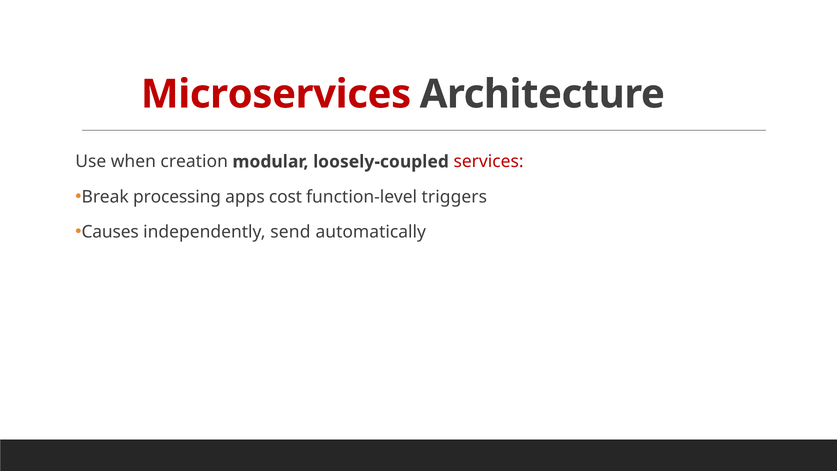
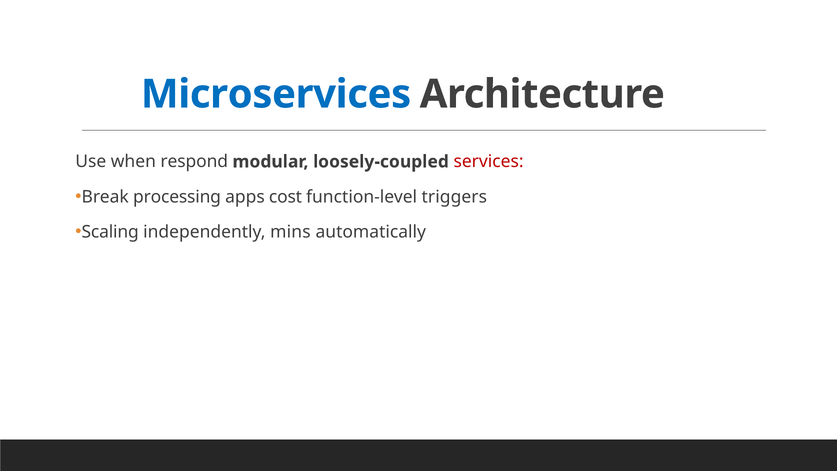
Microservices colour: red -> blue
creation: creation -> respond
Causes: Causes -> Scaling
send: send -> mins
